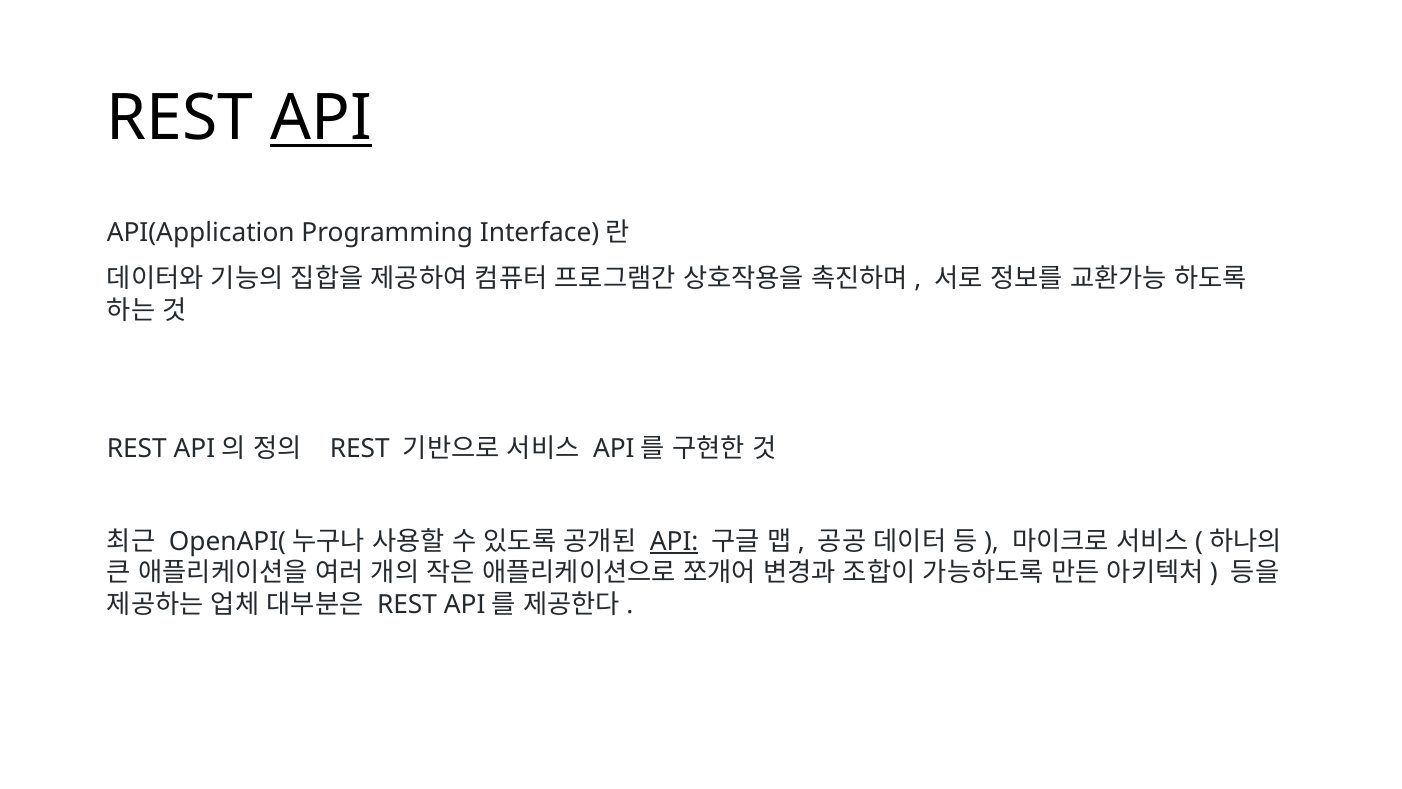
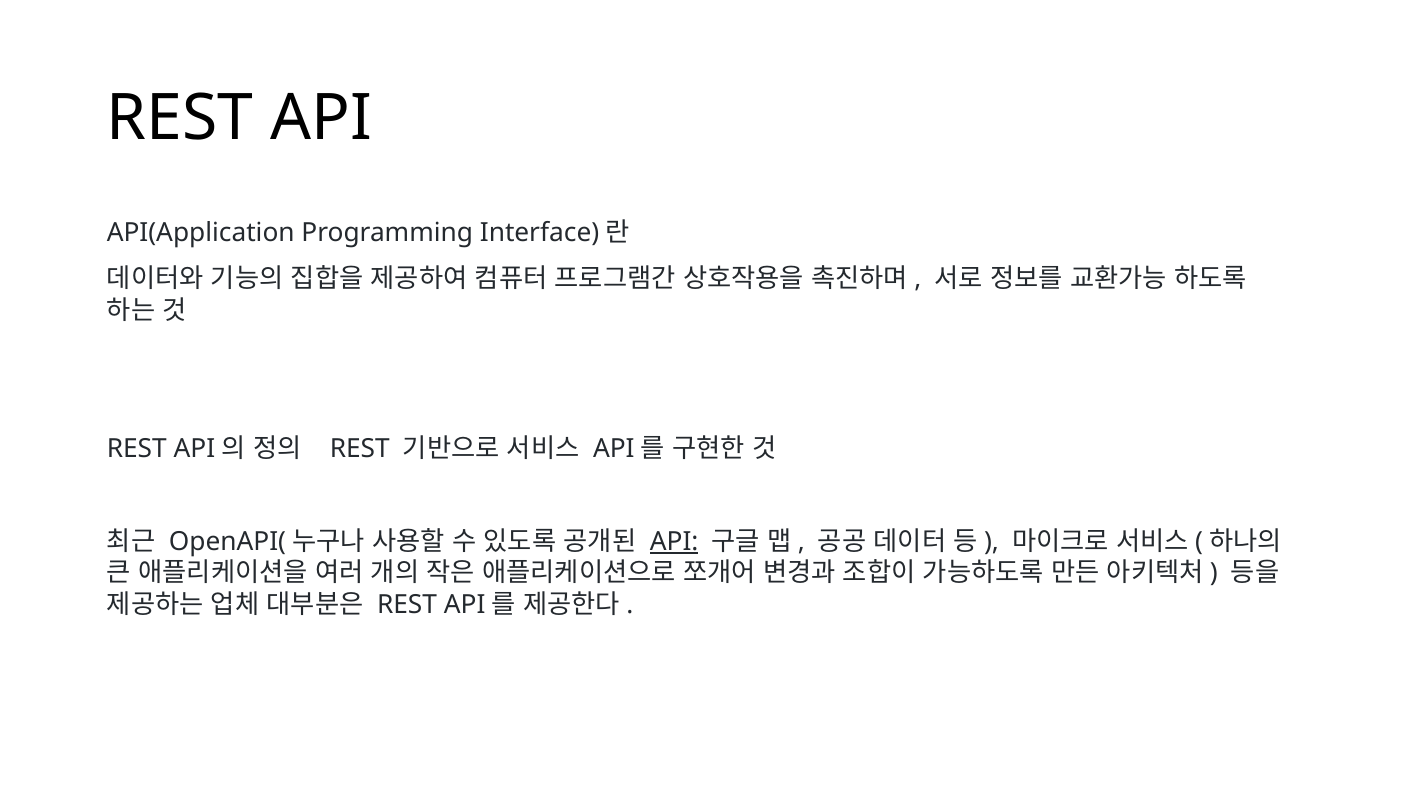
API at (321, 118) underline: present -> none
